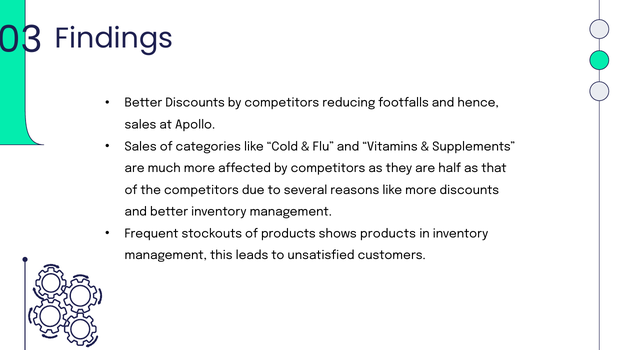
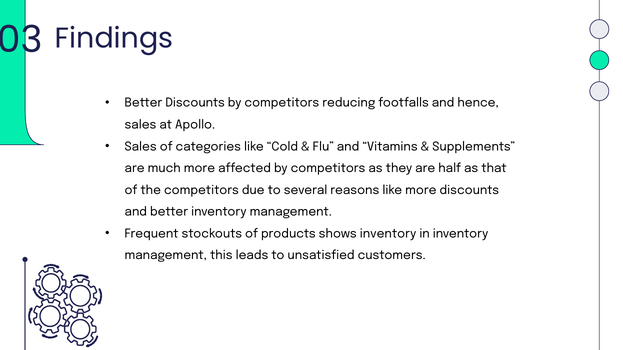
shows products: products -> inventory
